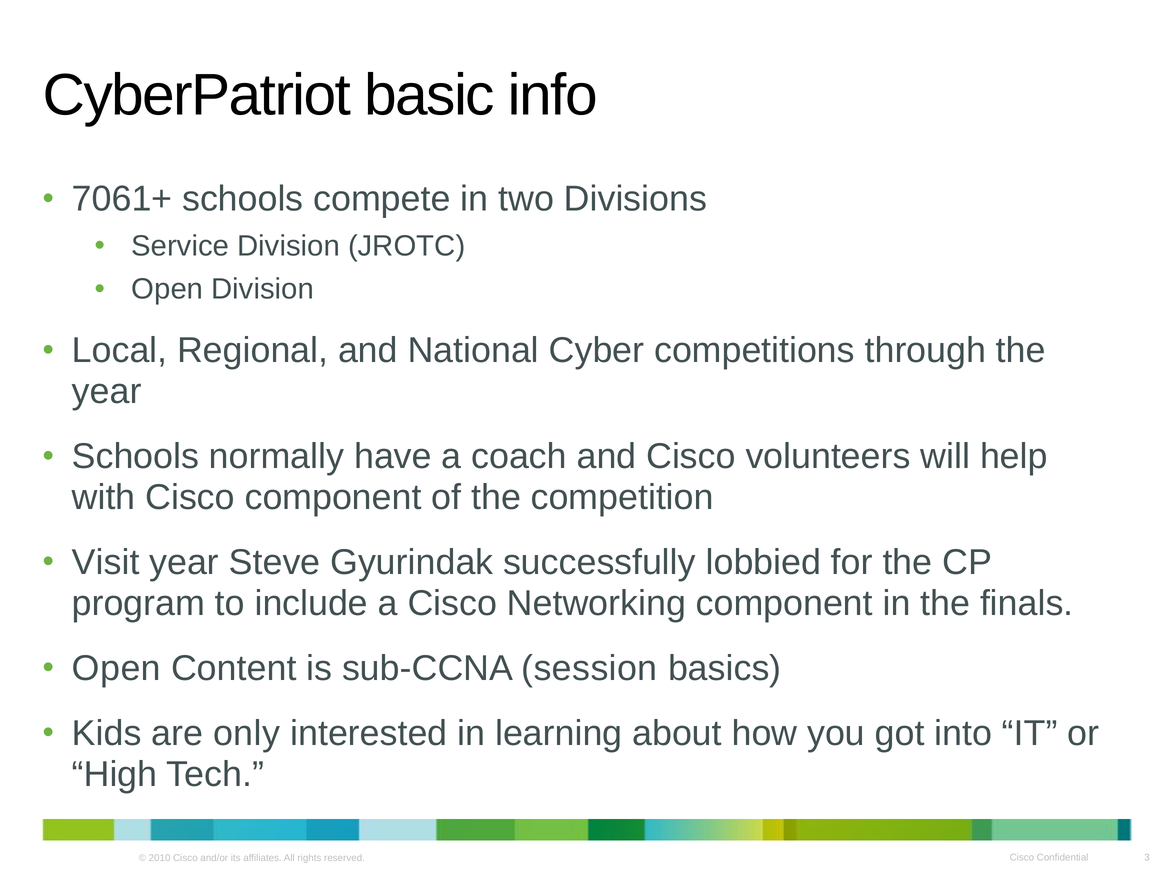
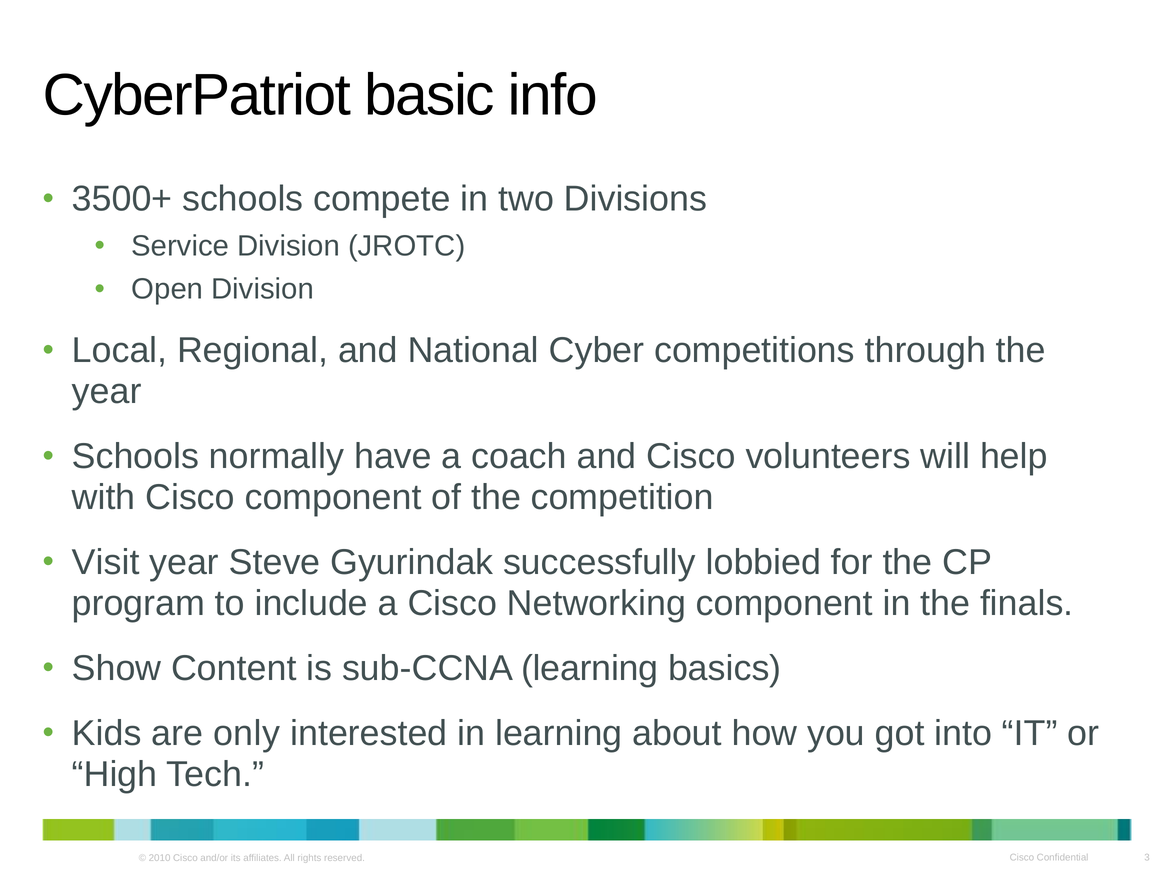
7061+: 7061+ -> 3500+
Open at (116, 668): Open -> Show
sub-CCNA session: session -> learning
